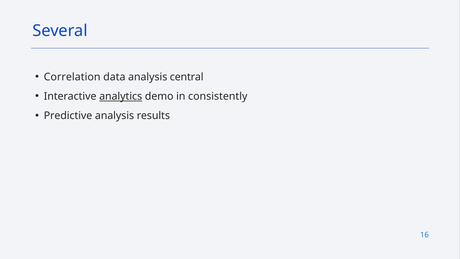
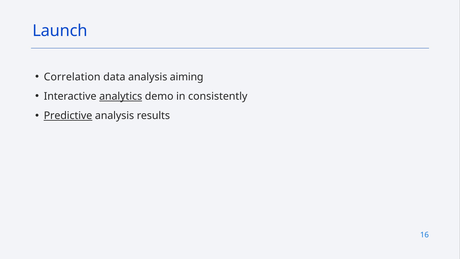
Several: Several -> Launch
central: central -> aiming
Predictive underline: none -> present
